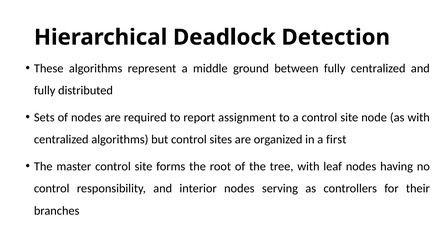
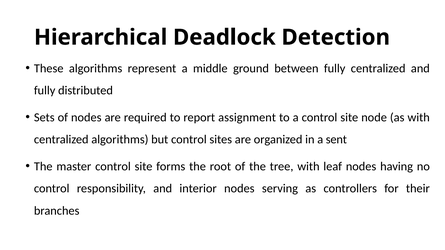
first: first -> sent
